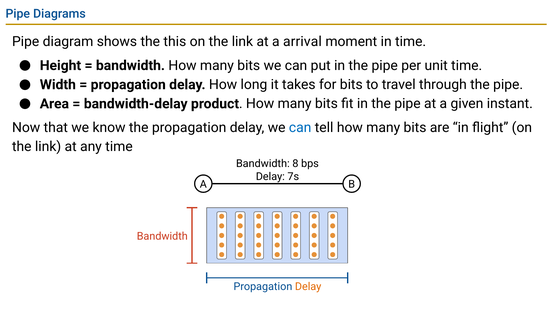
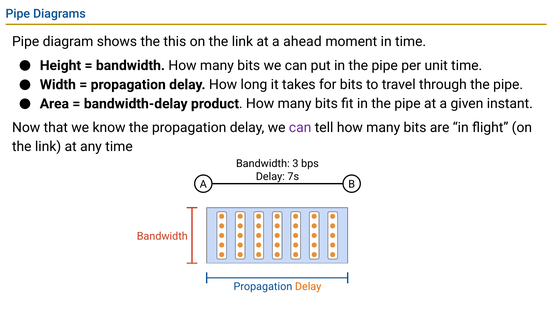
arrival: arrival -> ahead
can at (300, 128) colour: blue -> purple
8: 8 -> 3
